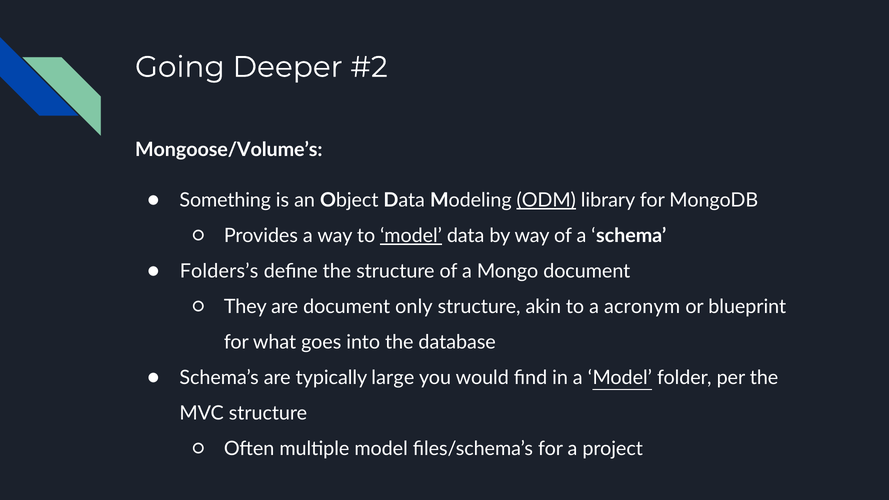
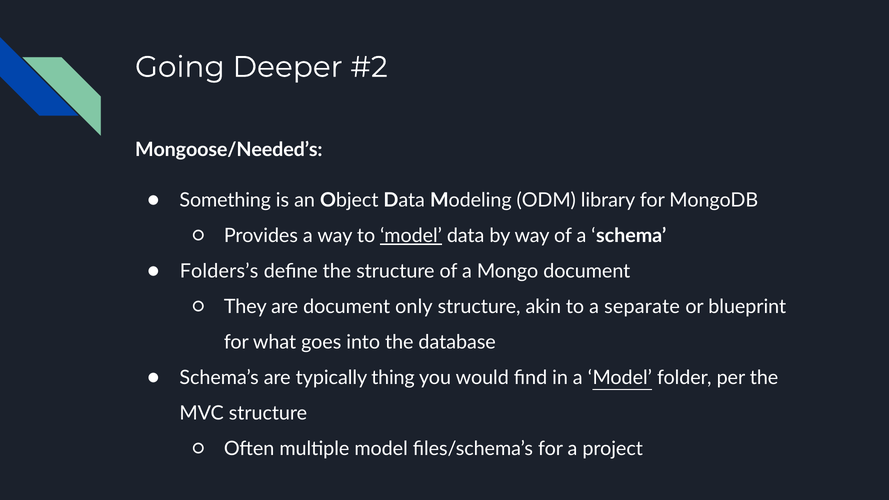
Mongoose/Volume’s: Mongoose/Volume’s -> Mongoose/Needed’s
ODM underline: present -> none
acronym: acronym -> separate
large: large -> thing
